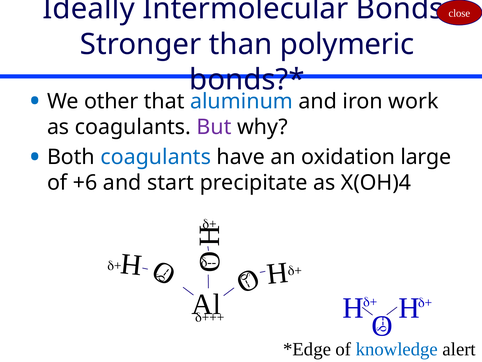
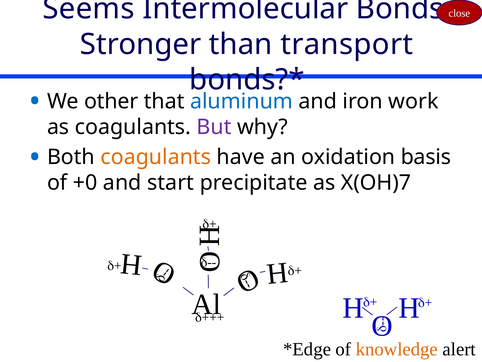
Ideally: Ideally -> Seems
polymeric: polymeric -> transport
coagulants at (156, 157) colour: blue -> orange
large: large -> basis
+6: +6 -> +0
X(OH)4: X(OH)4 -> X(OH)7
knowledge colour: blue -> orange
